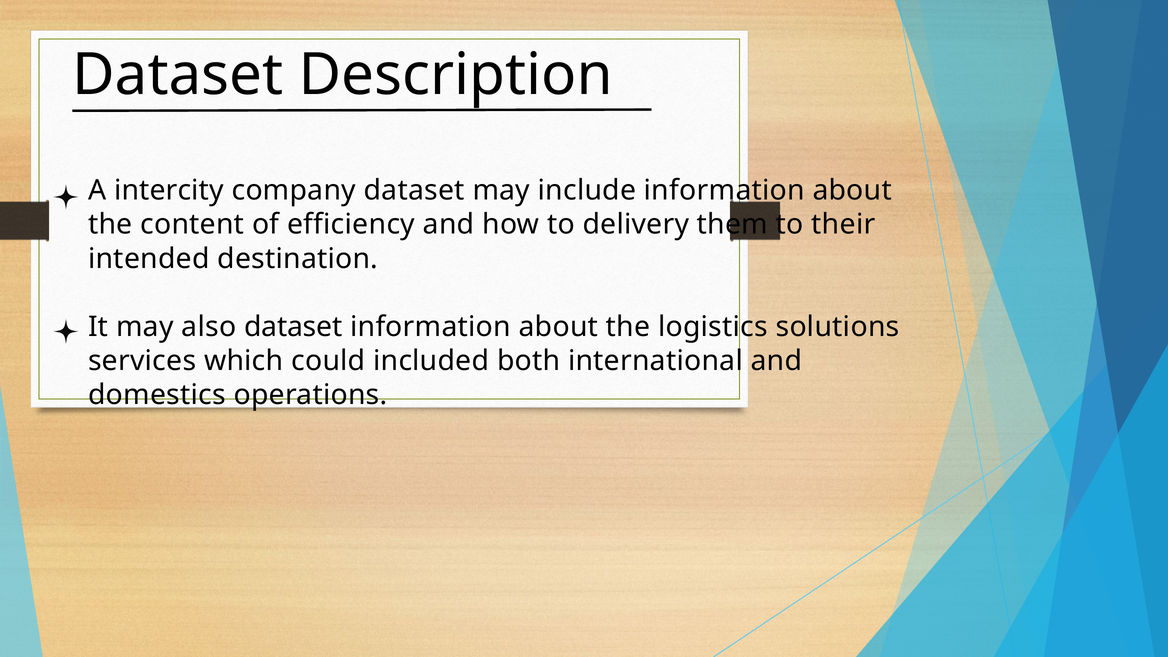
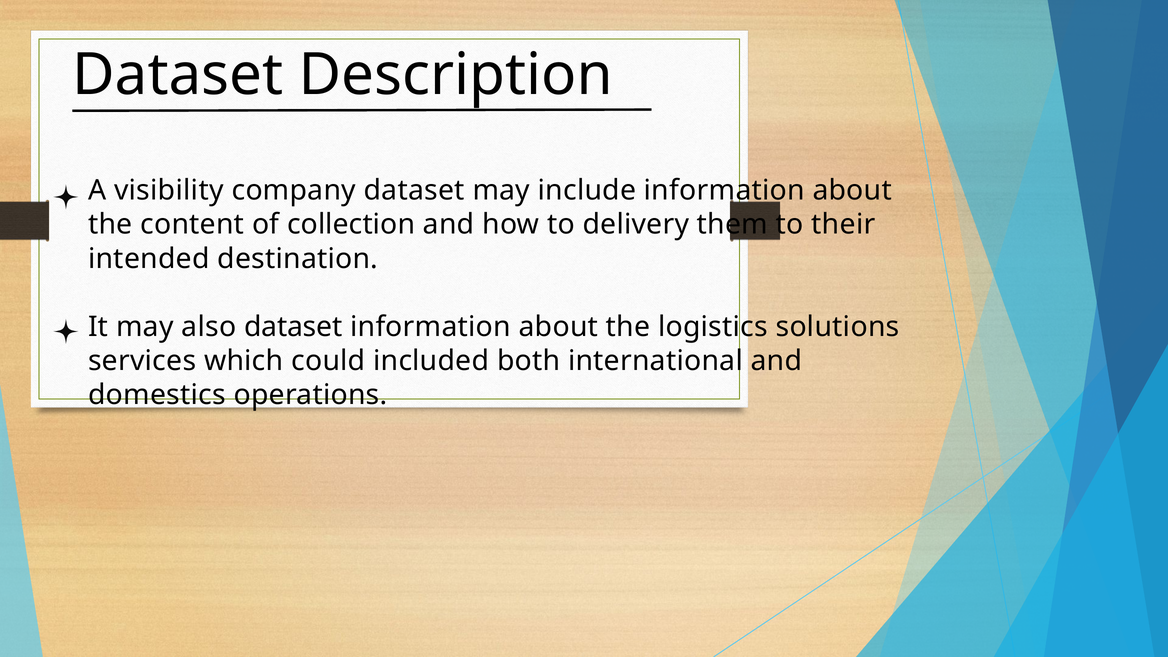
intercity: intercity -> visibility
efficiency: efficiency -> collection
